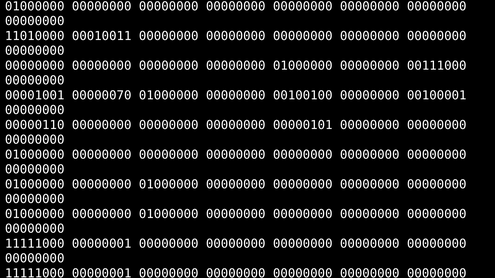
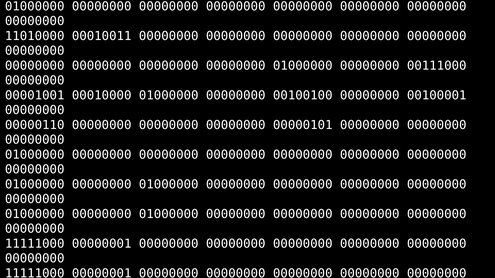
00000070: 00000070 -> 00010000
